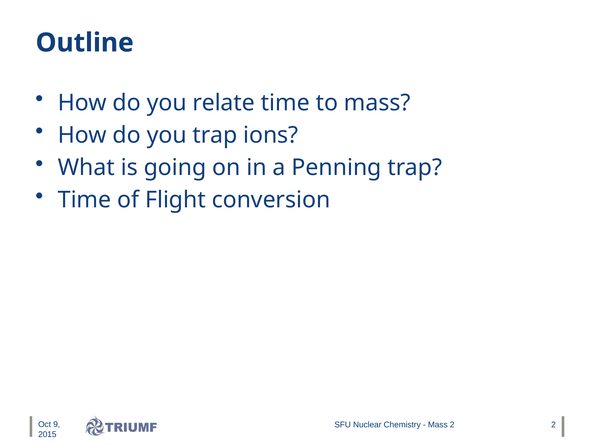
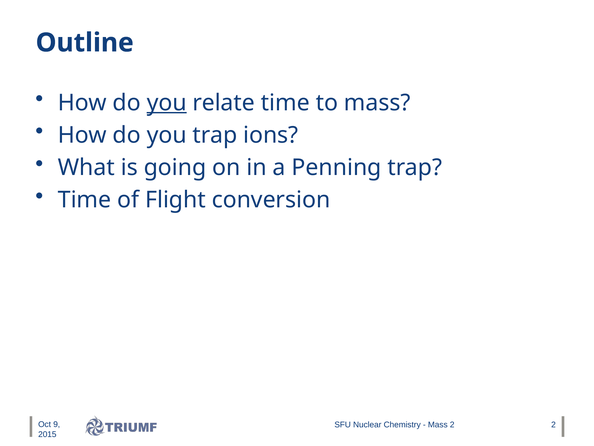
you at (167, 103) underline: none -> present
